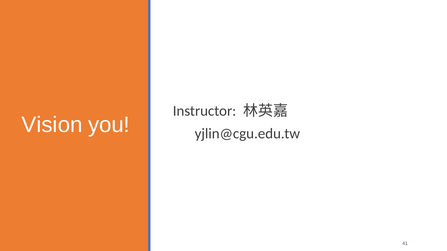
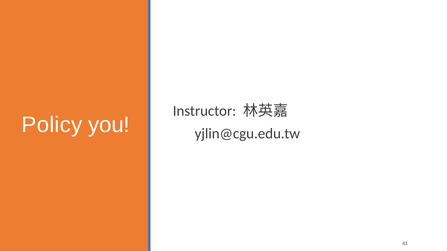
Vision: Vision -> Policy
